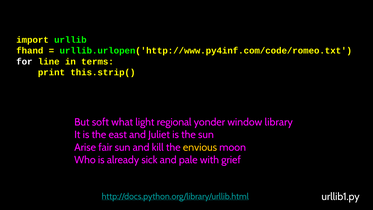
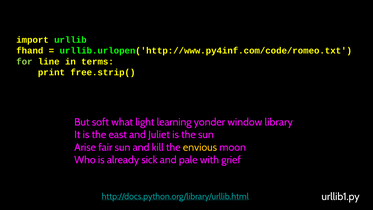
for colour: white -> light green
this.strip(: this.strip( -> free.strip(
regional: regional -> learning
